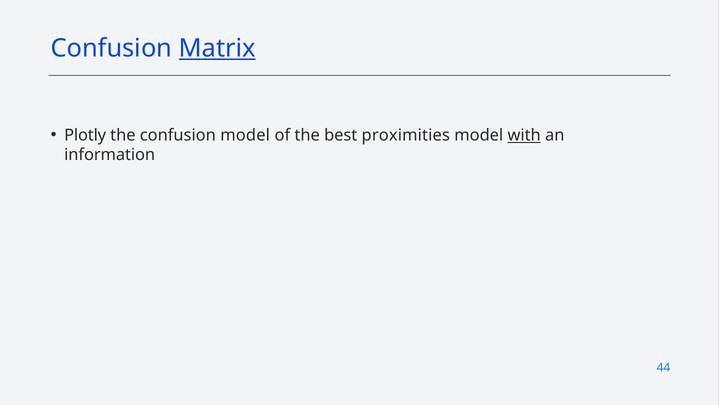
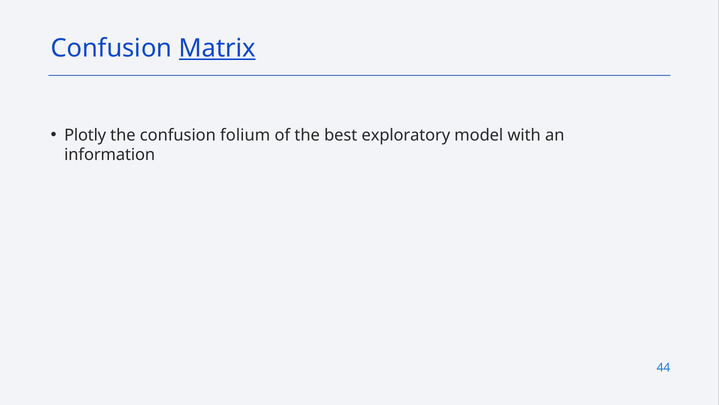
confusion model: model -> folium
proximities: proximities -> exploratory
with underline: present -> none
